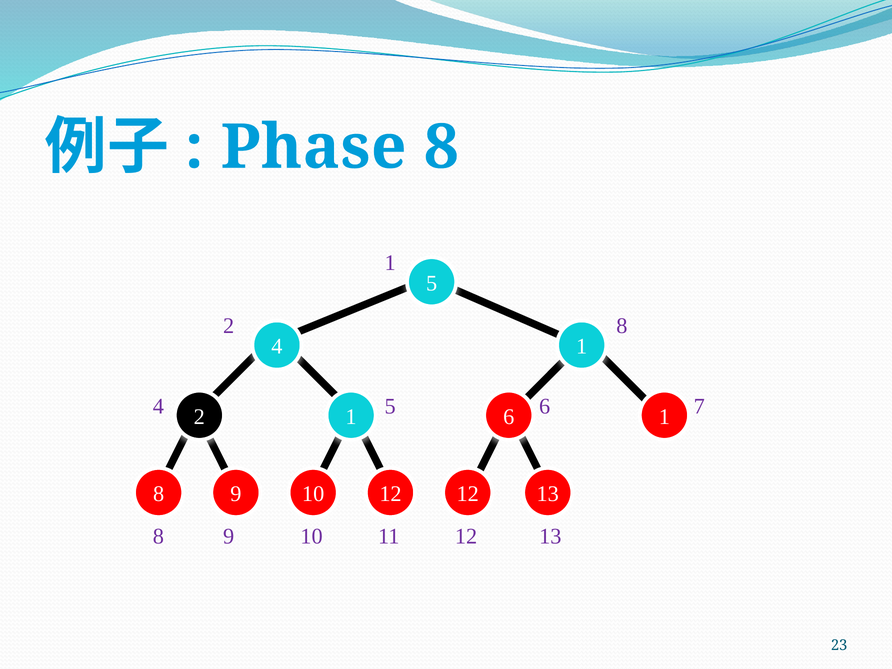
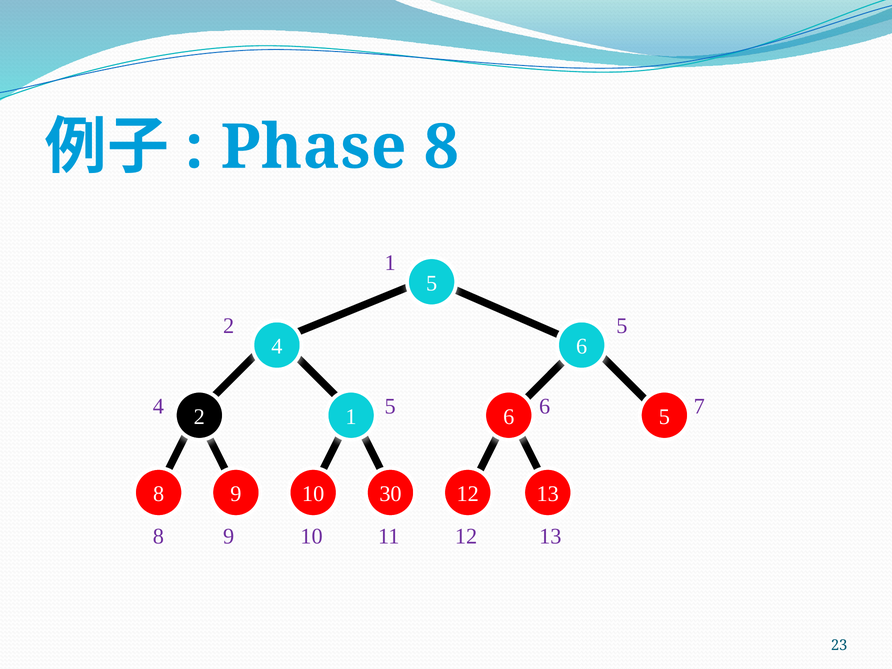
2 8: 8 -> 5
4 1: 1 -> 6
1 1: 1 -> 5
10 12: 12 -> 30
